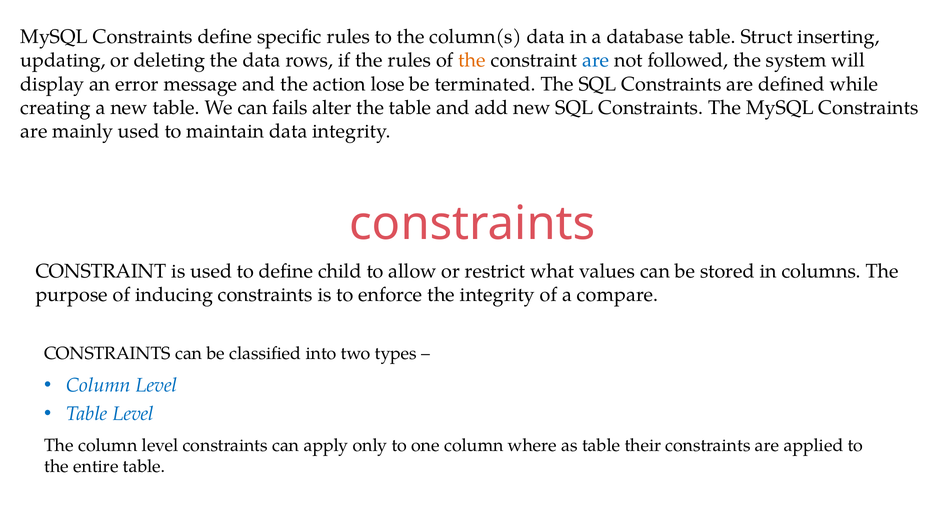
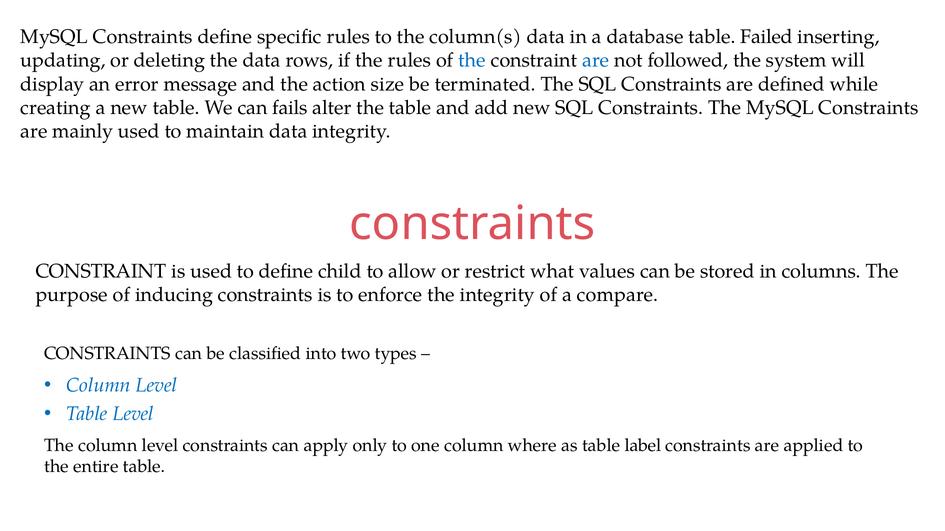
Struct: Struct -> Failed
the at (472, 61) colour: orange -> blue
lose: lose -> size
their: their -> label
